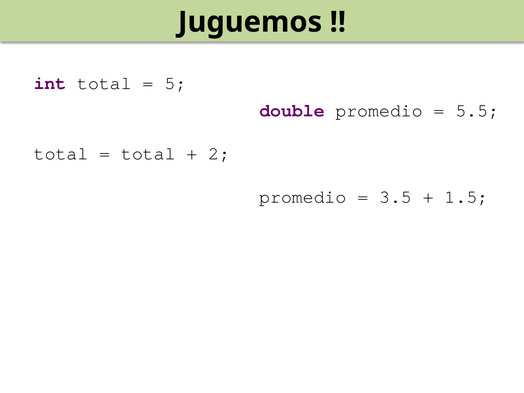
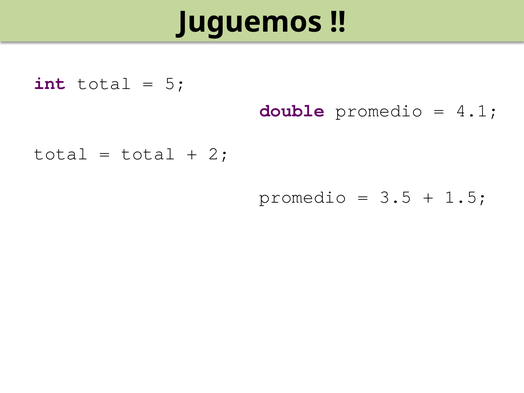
5.5: 5.5 -> 4.1
